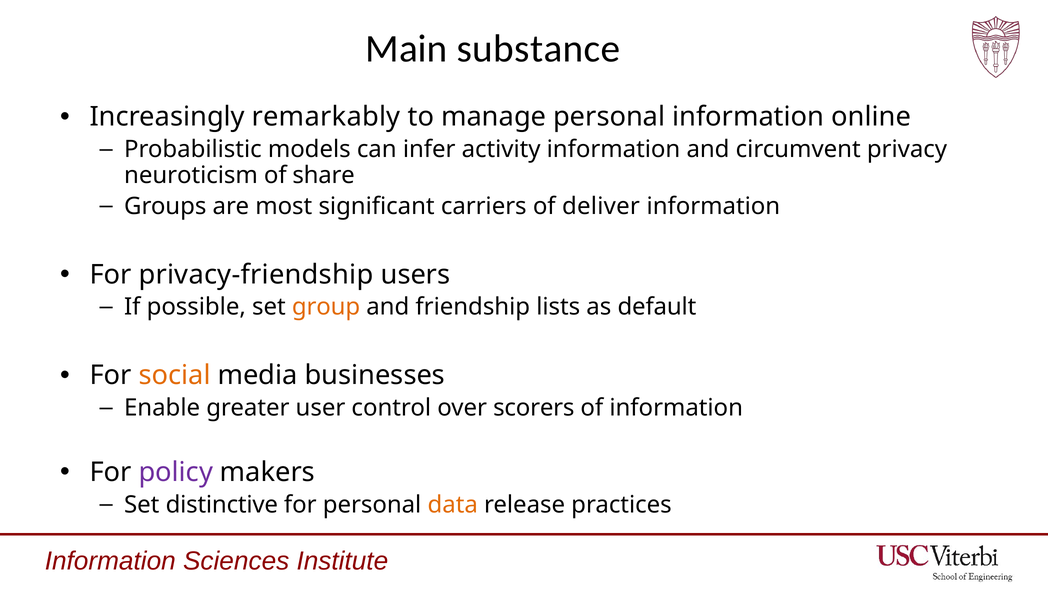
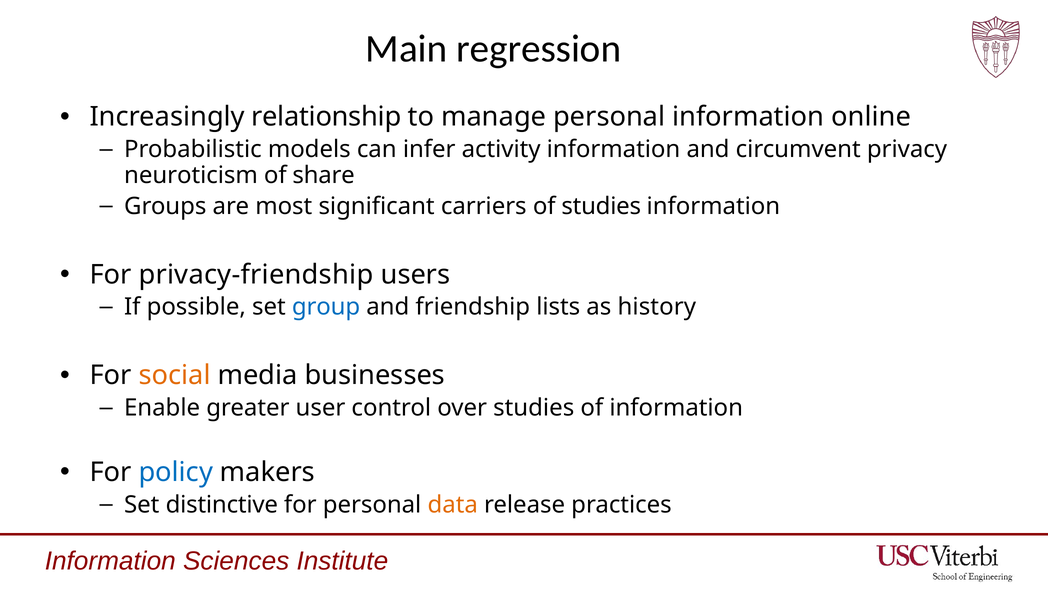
substance: substance -> regression
remarkably: remarkably -> relationship
of deliver: deliver -> studies
group colour: orange -> blue
default: default -> history
over scorers: scorers -> studies
policy colour: purple -> blue
